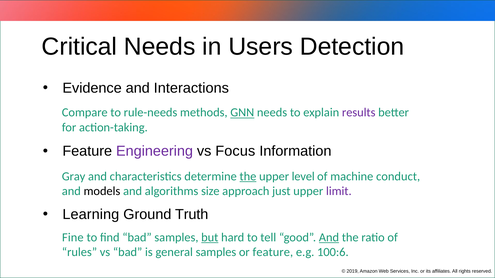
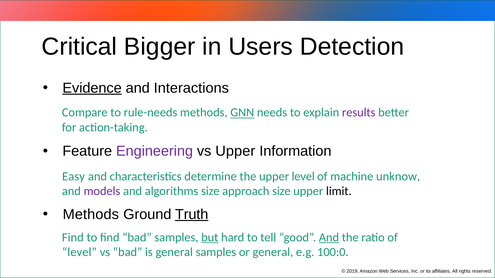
Critical Needs: Needs -> Bigger
Evidence underline: none -> present
vs Focus: Focus -> Upper
Gray: Gray -> Easy
the at (248, 177) underline: present -> none
conduct: conduct -> unknow
models colour: black -> purple
approach just: just -> size
limit colour: purple -> black
Learning at (91, 215): Learning -> Methods
Truth underline: none -> present
Fine at (73, 238): Fine -> Find
rules at (79, 252): rules -> level
or feature: feature -> general
100:6: 100:6 -> 100:0
